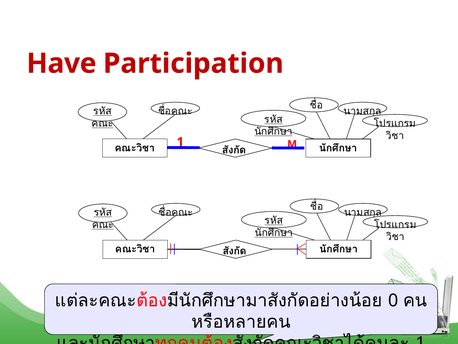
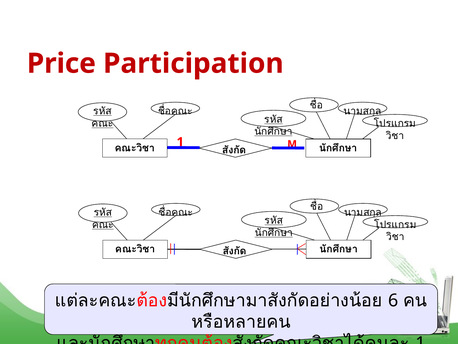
Have: Have -> Price
0: 0 -> 6
